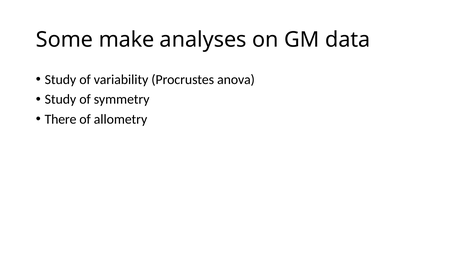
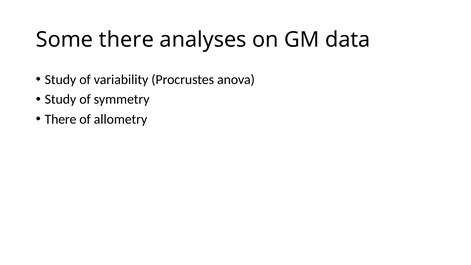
Some make: make -> there
